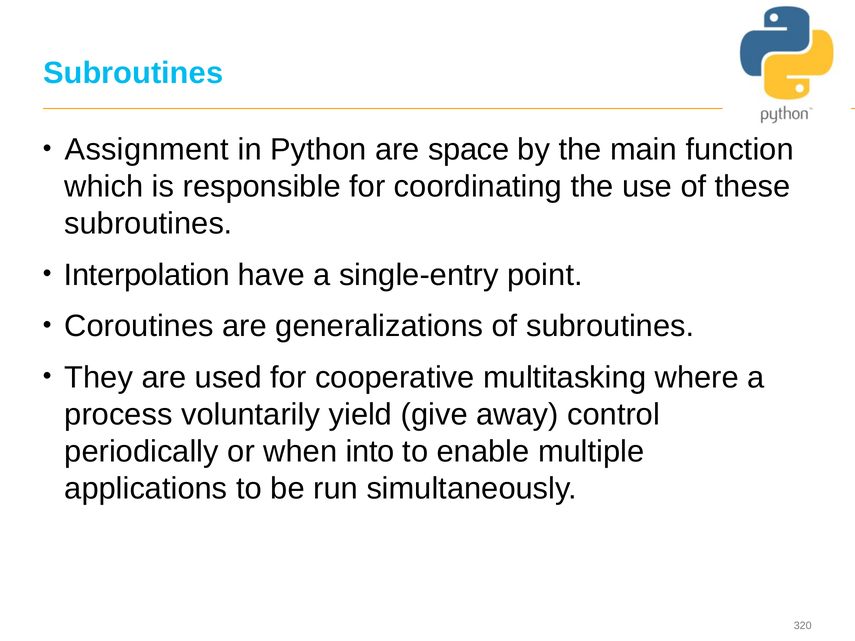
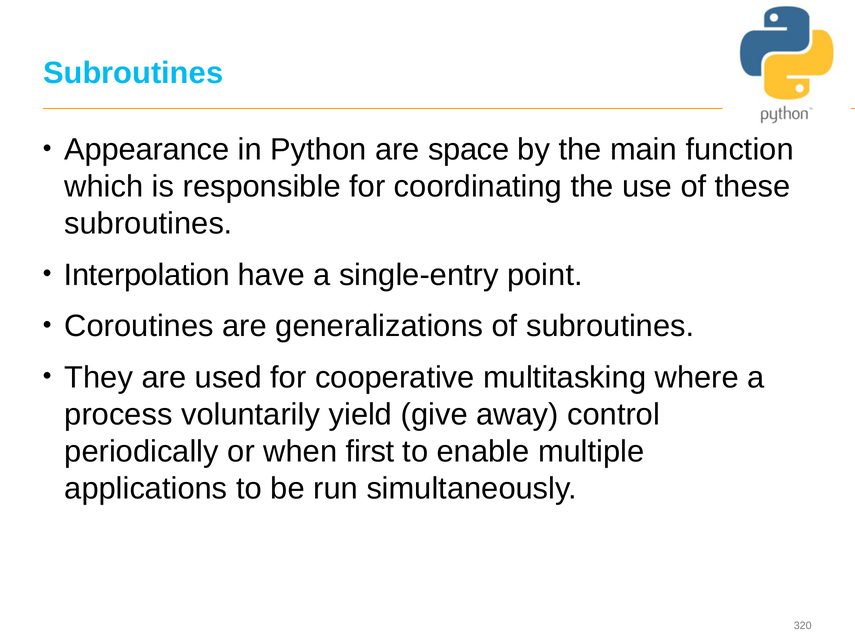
Assignment: Assignment -> Appearance
into: into -> first
